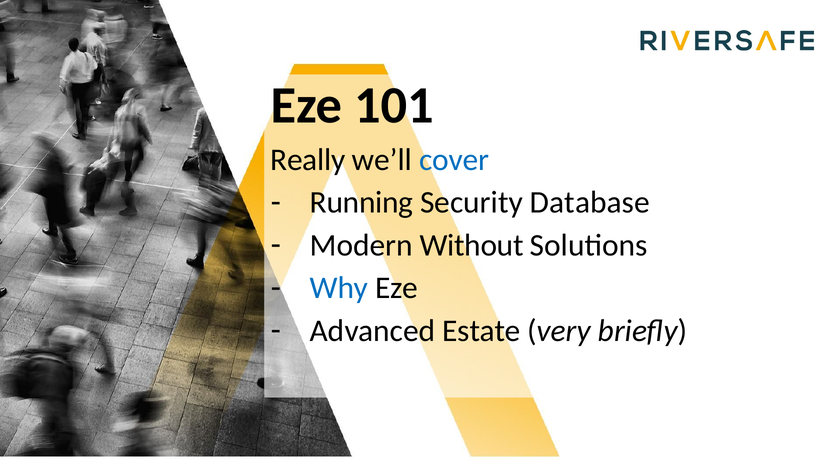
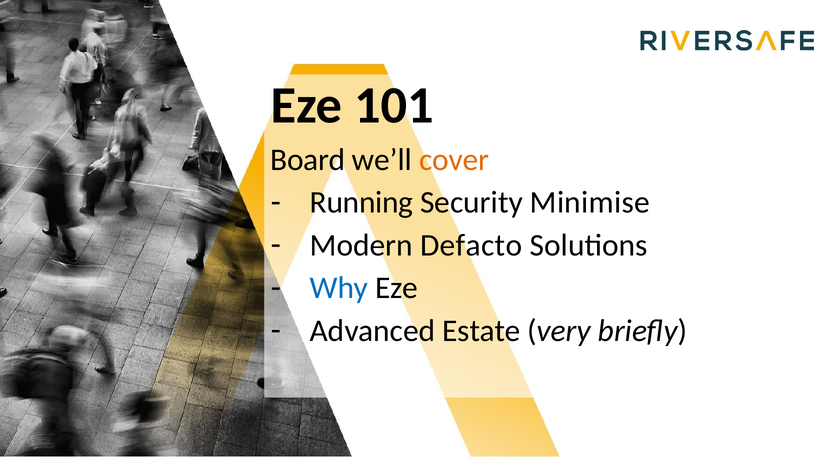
Really: Really -> Board
cover colour: blue -> orange
Database: Database -> Minimise
Without: Without -> Defacto
